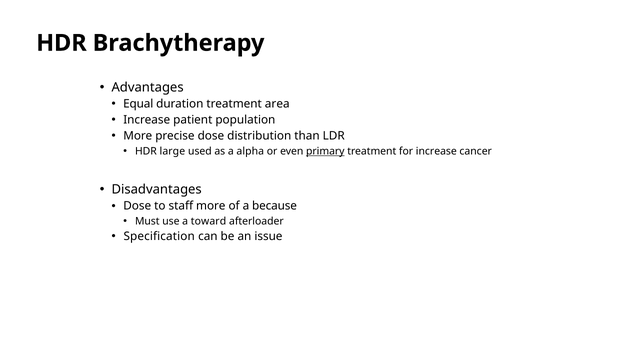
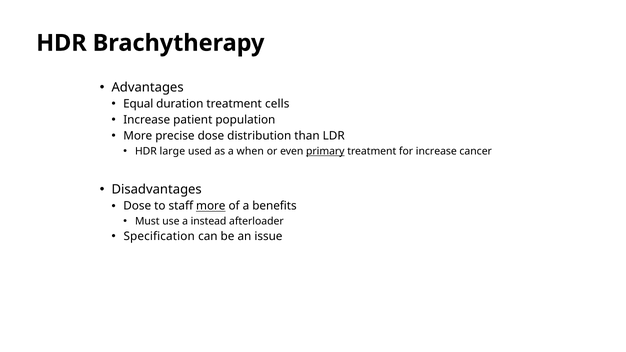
area: area -> cells
alpha: alpha -> when
more at (211, 206) underline: none -> present
because: because -> benefits
toward: toward -> instead
